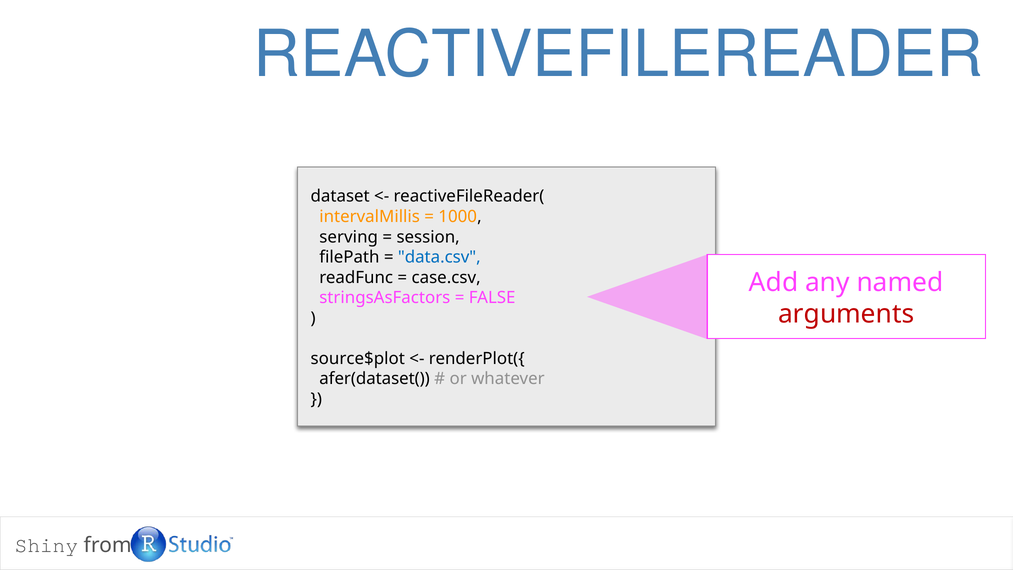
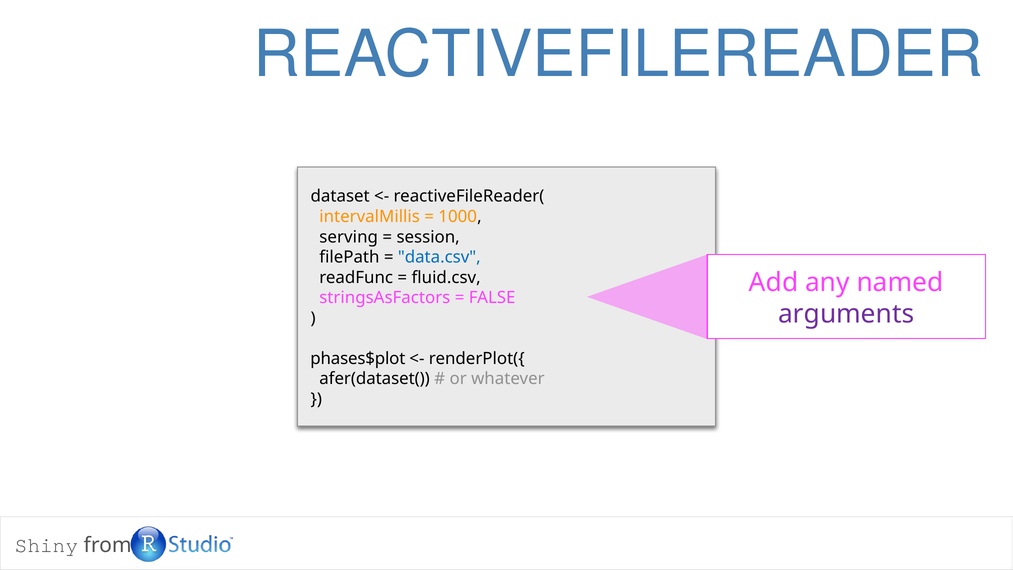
case.csv: case.csv -> fluid.csv
arguments colour: red -> purple
source$plot: source$plot -> phases$plot
